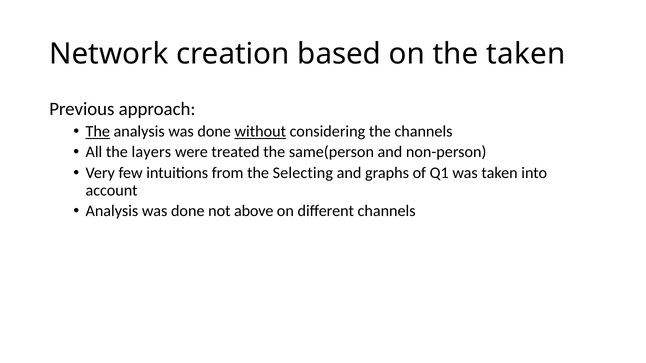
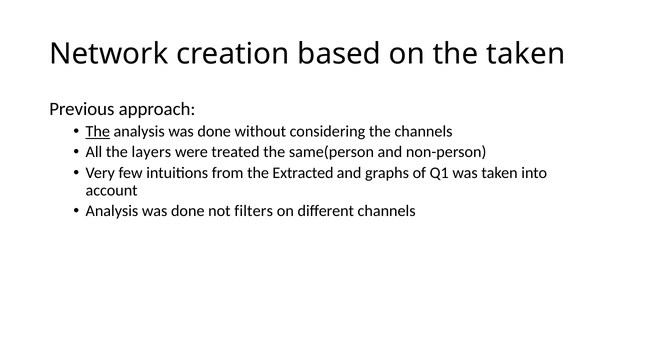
without underline: present -> none
Selecting: Selecting -> Extracted
above: above -> filters
